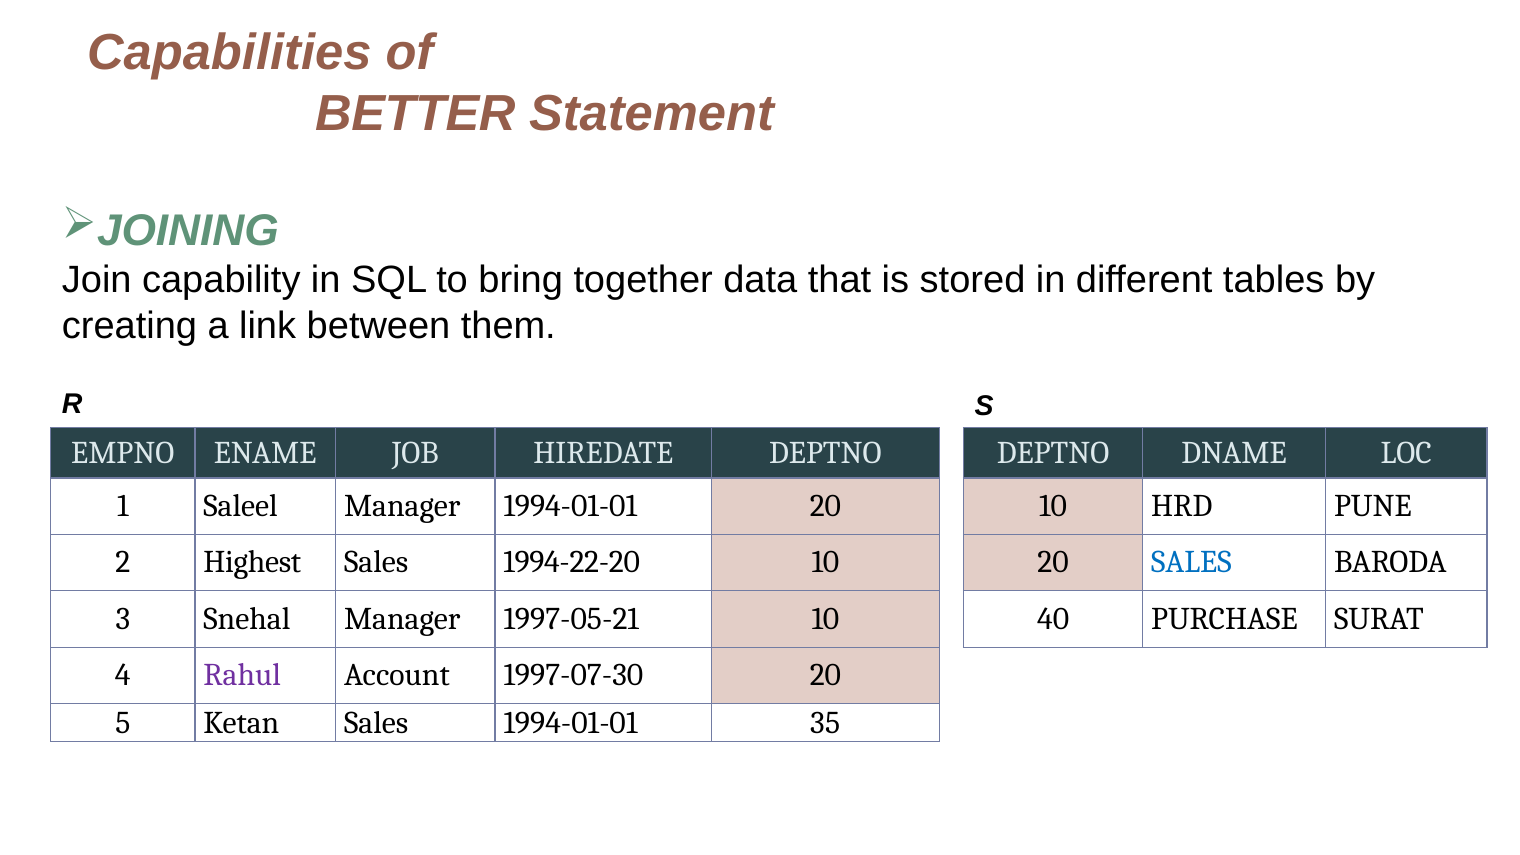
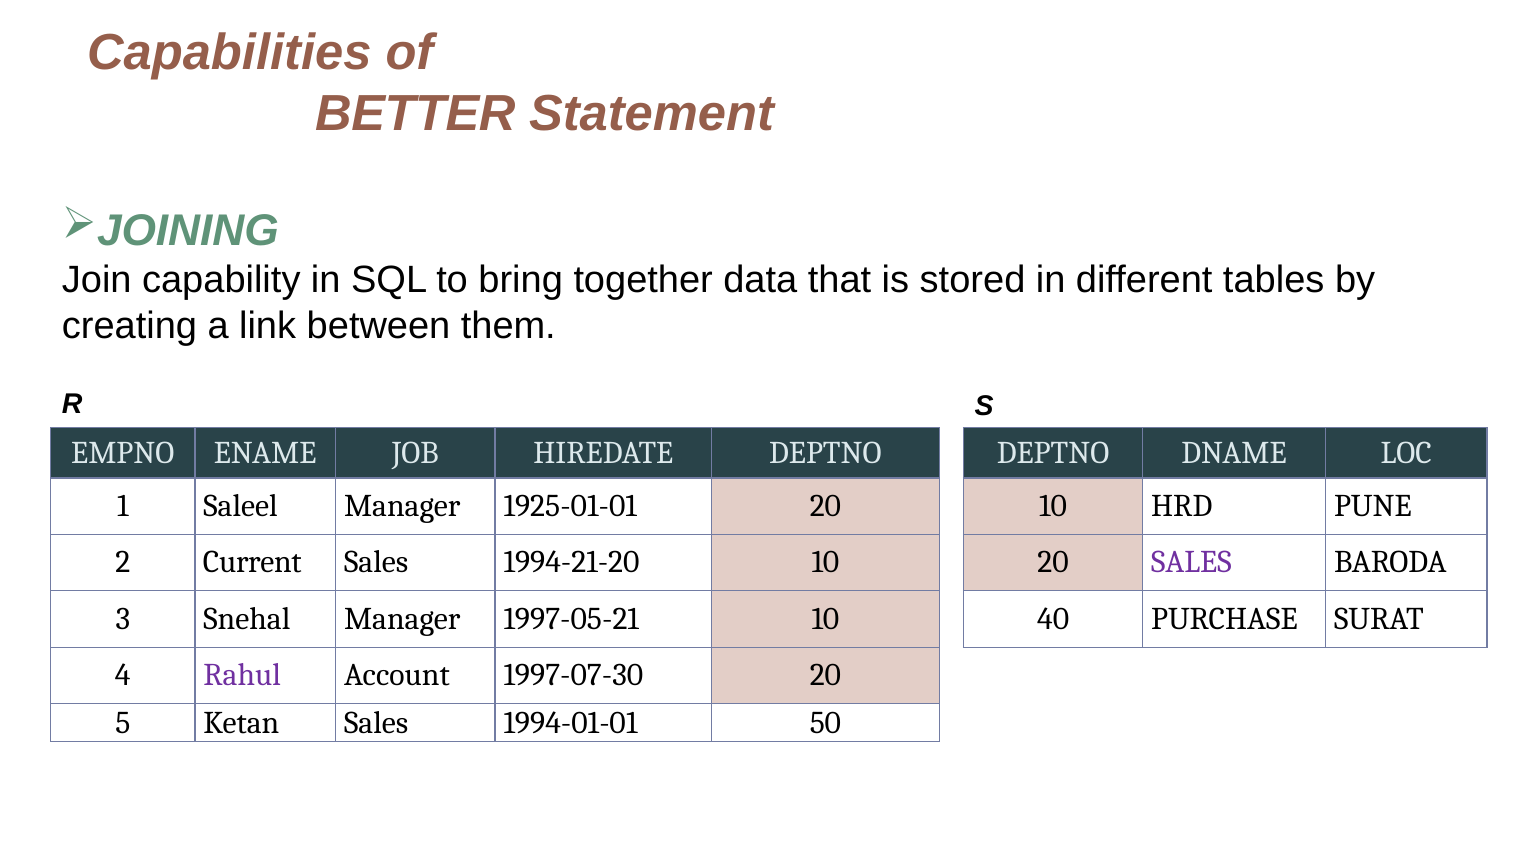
Manager 1994-01-01: 1994-01-01 -> 1925-01-01
Highest: Highest -> Current
1994-22-20: 1994-22-20 -> 1994-21-20
SALES at (1191, 562) colour: blue -> purple
35: 35 -> 50
